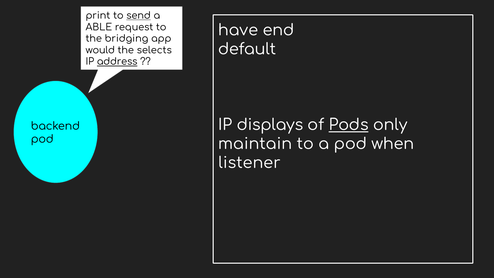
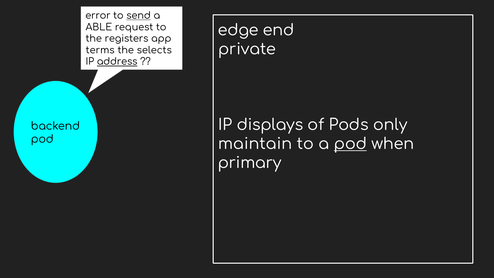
print: print -> error
have: have -> edge
bridging: bridging -> registers
default: default -> private
would: would -> terms
Pods underline: present -> none
pod at (350, 144) underline: none -> present
listener: listener -> primary
